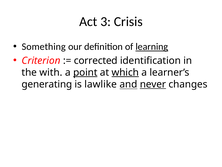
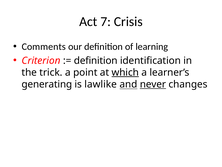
3: 3 -> 7
Something: Something -> Comments
learning underline: present -> none
corrected at (96, 60): corrected -> definition
with: with -> trick
point underline: present -> none
